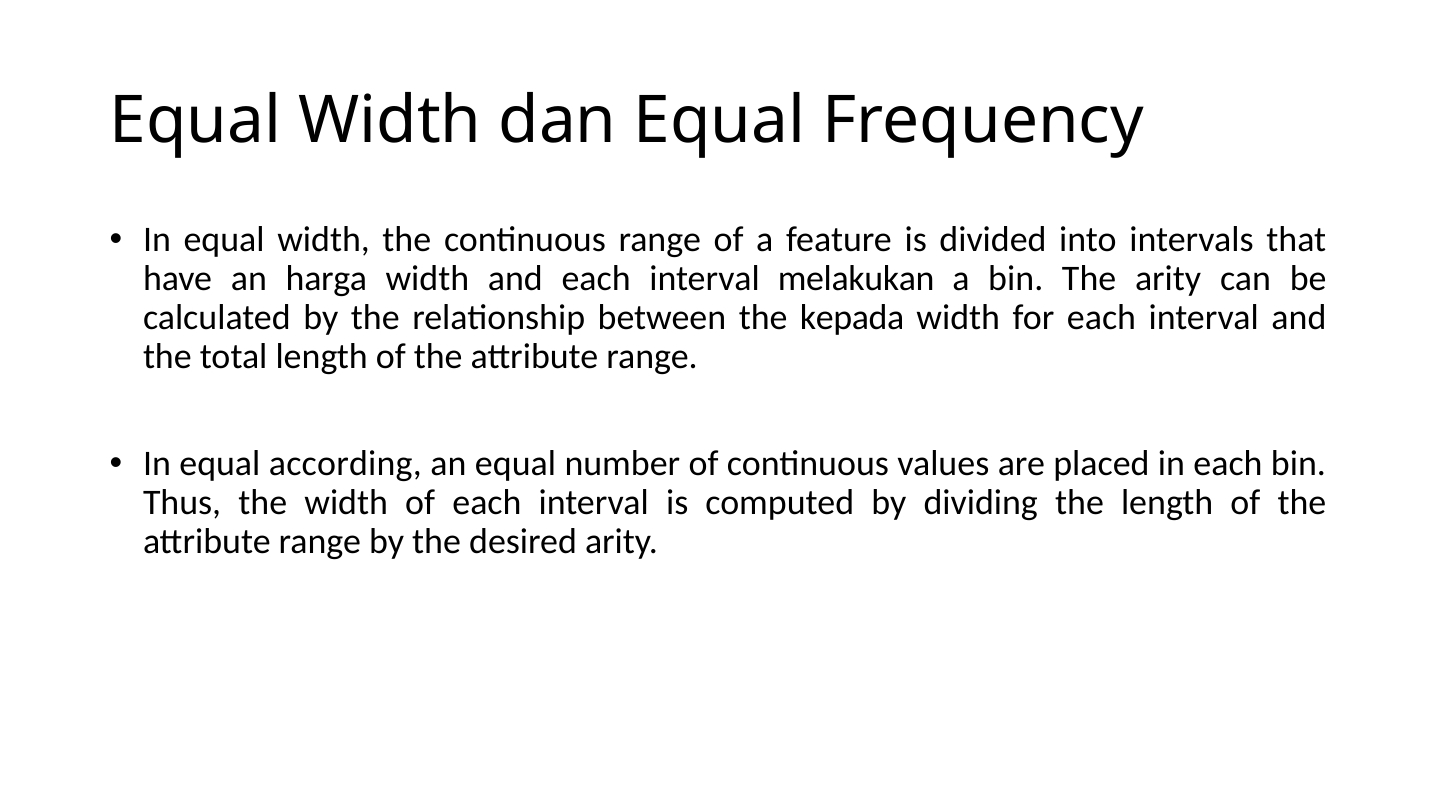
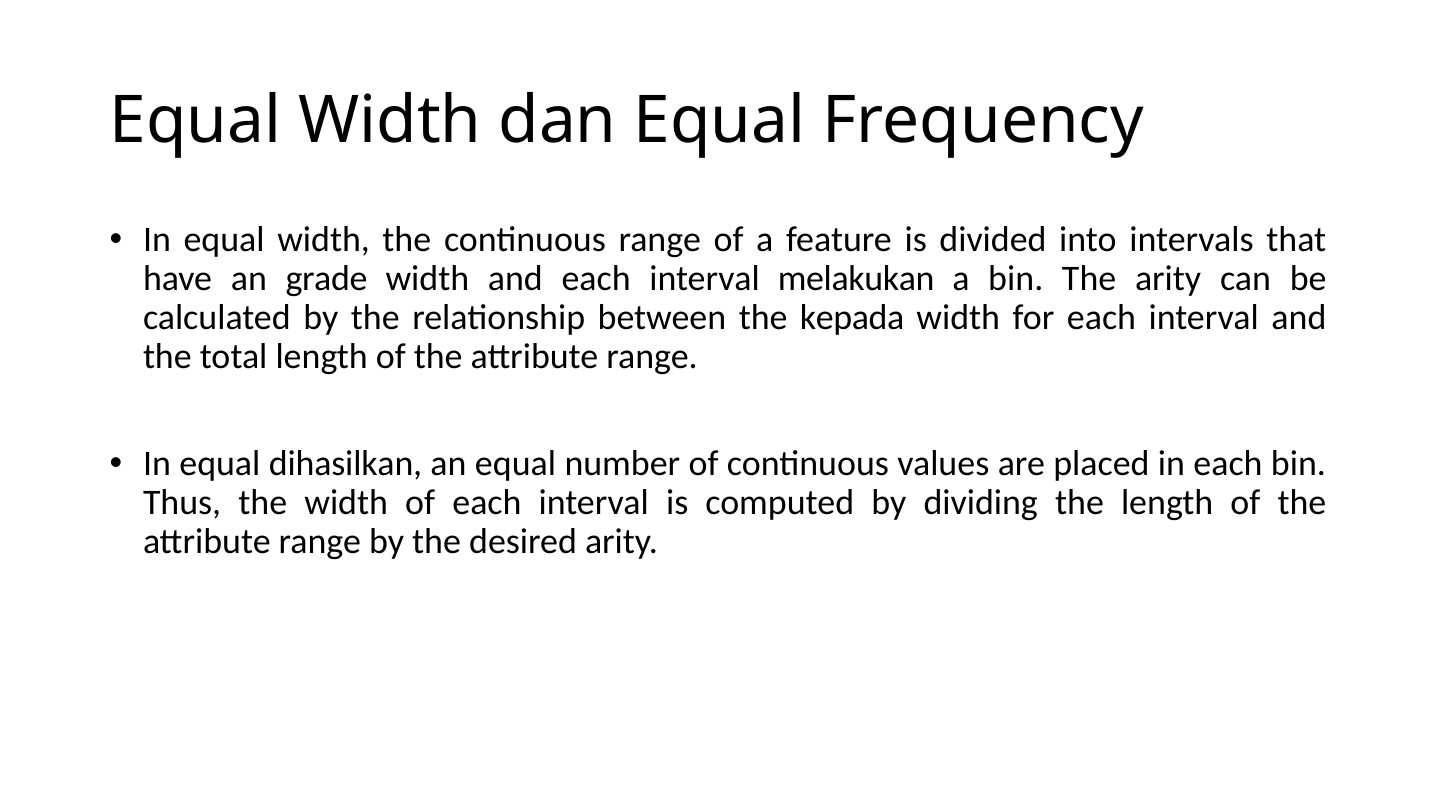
harga: harga -> grade
according: according -> dihasilkan
